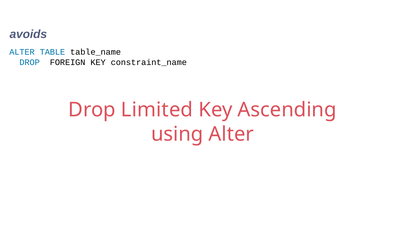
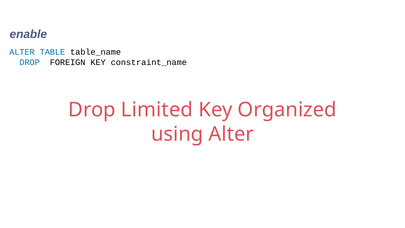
avoids: avoids -> enable
Ascending: Ascending -> Organized
